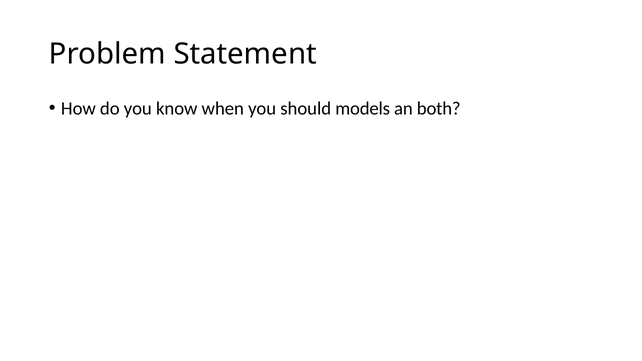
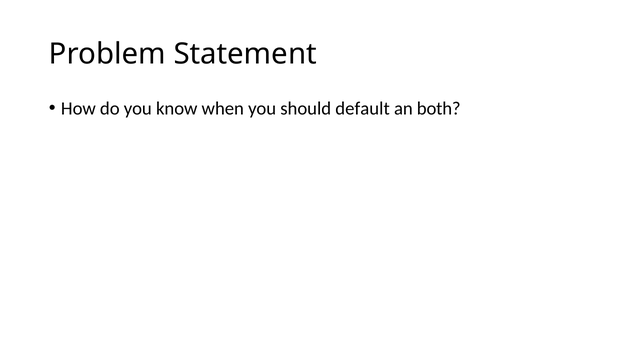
models: models -> default
